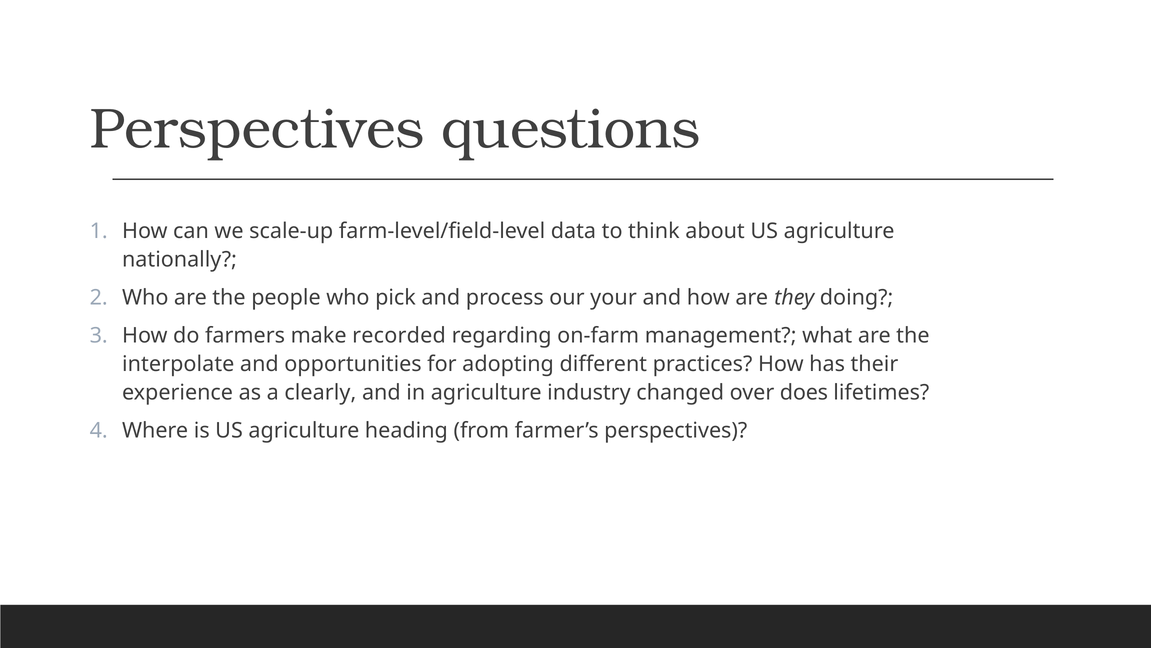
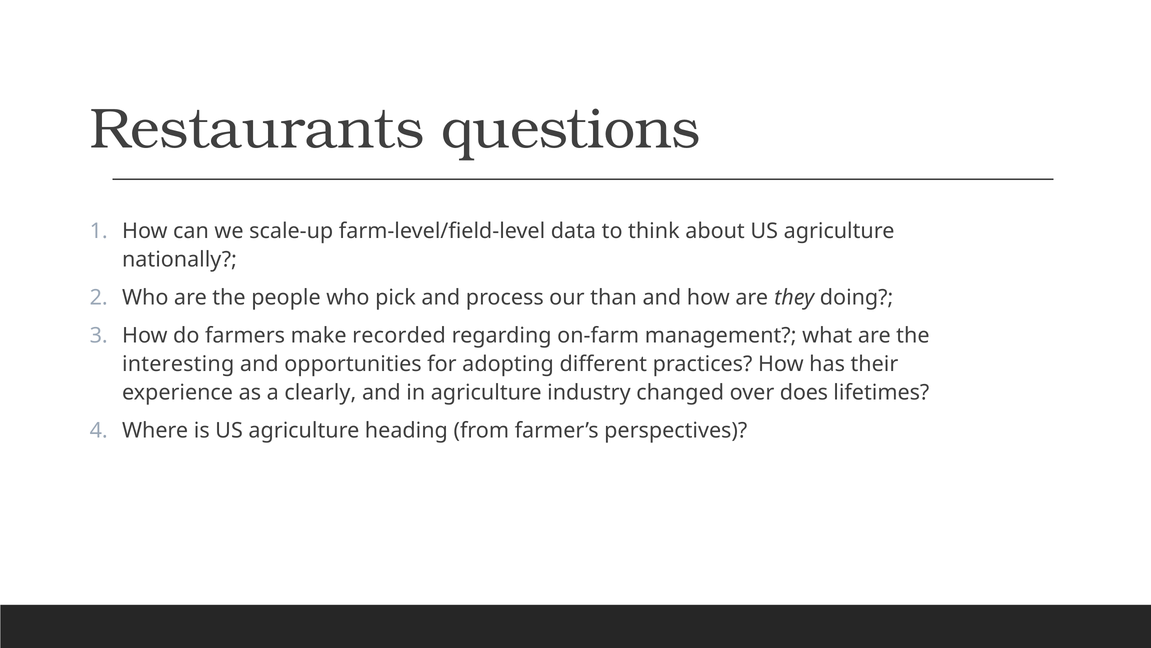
Perspectives at (257, 129): Perspectives -> Restaurants
your: your -> than
interpolate: interpolate -> interesting
